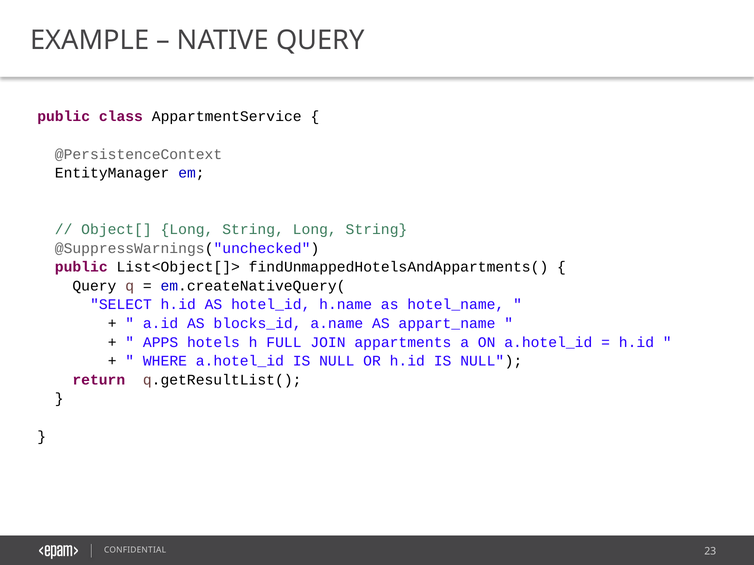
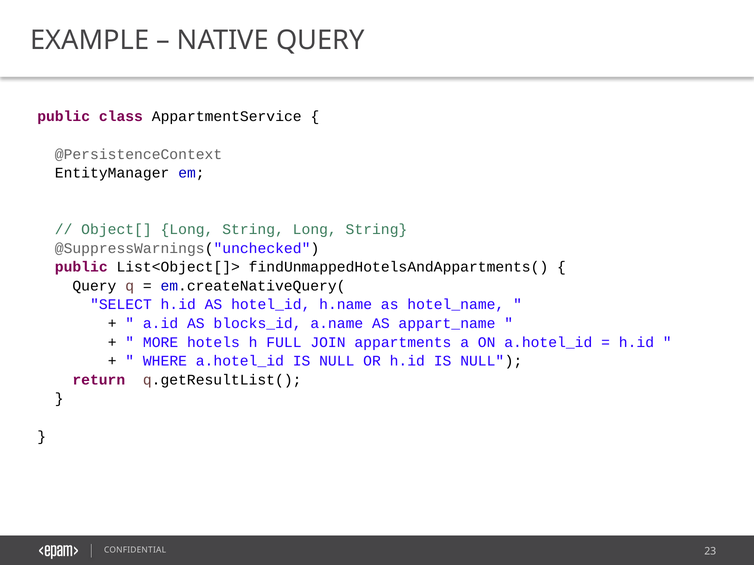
APPS: APPS -> MORE
